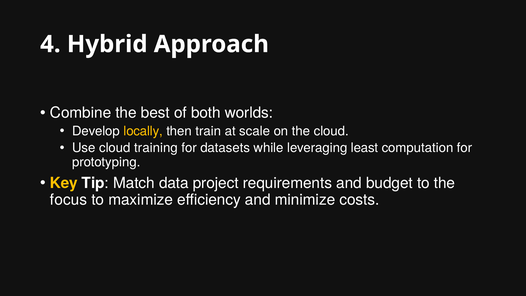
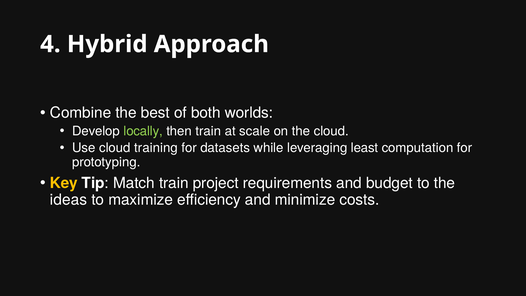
locally colour: yellow -> light green
Match data: data -> train
focus: focus -> ideas
